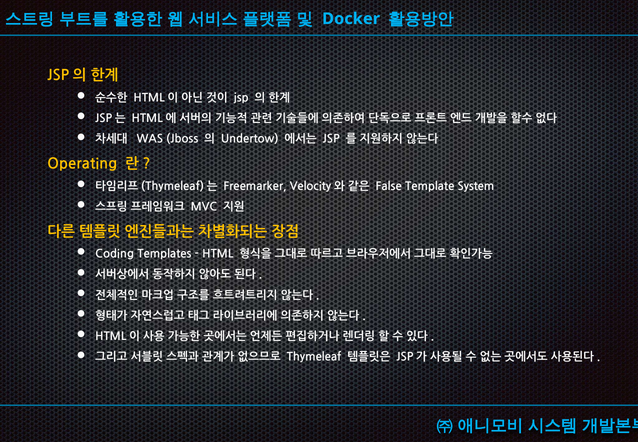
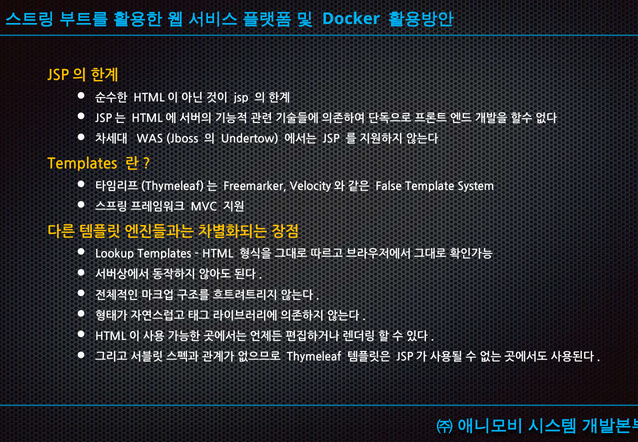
Operating at (82, 164): Operating -> Templates
Coding: Coding -> Lookup
